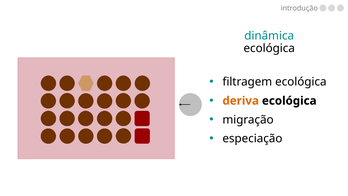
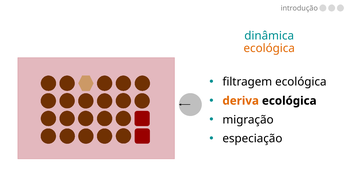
ecológica at (269, 48) colour: black -> orange
